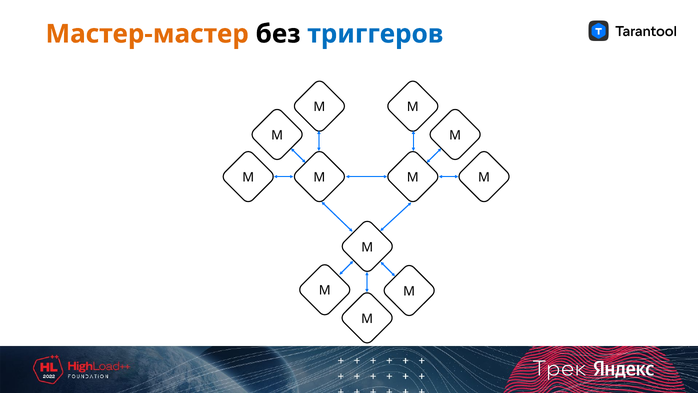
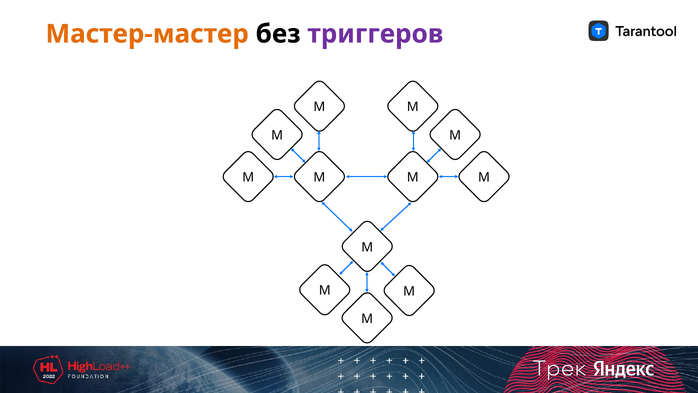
триггеров colour: blue -> purple
